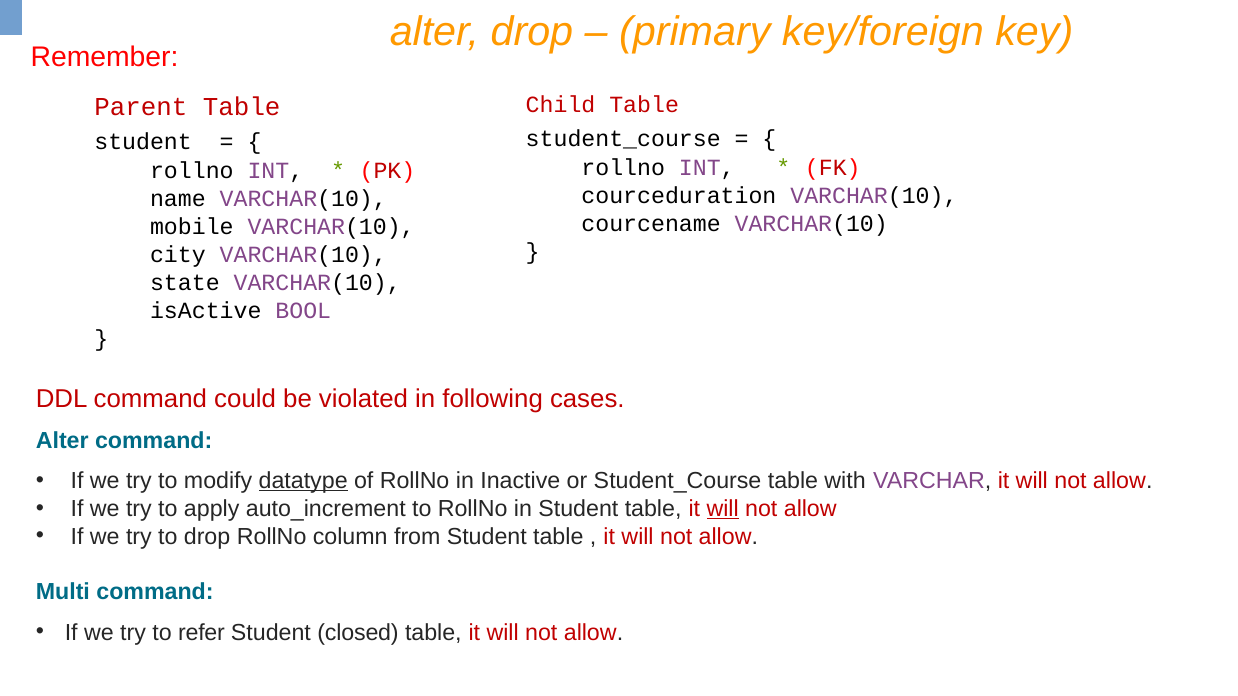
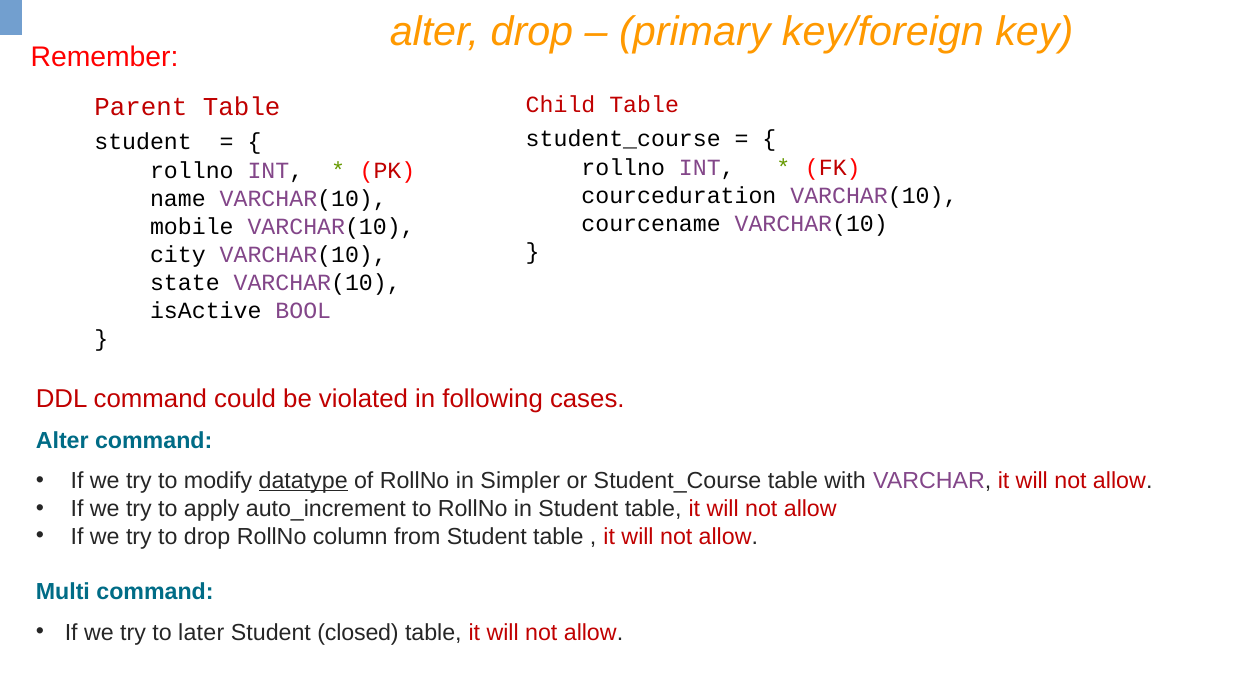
Inactive: Inactive -> Simpler
will at (723, 509) underline: present -> none
refer: refer -> later
